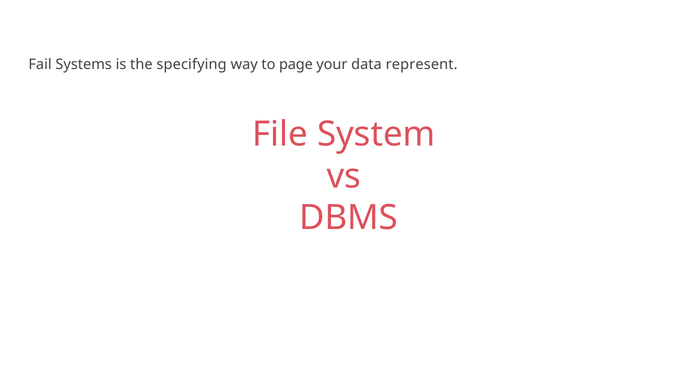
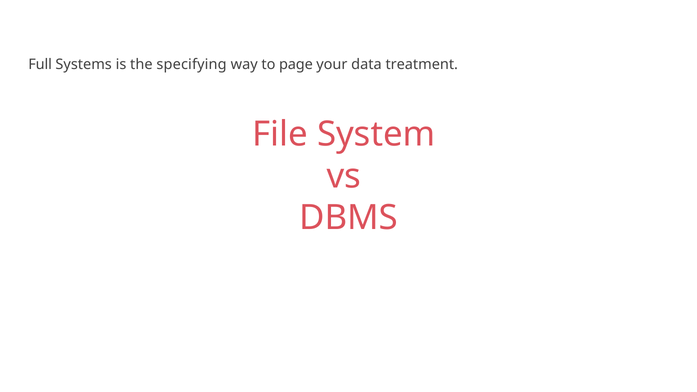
Fail: Fail -> Full
represent: represent -> treatment
